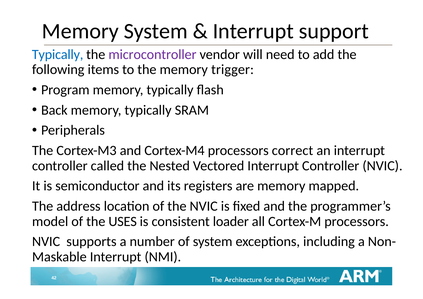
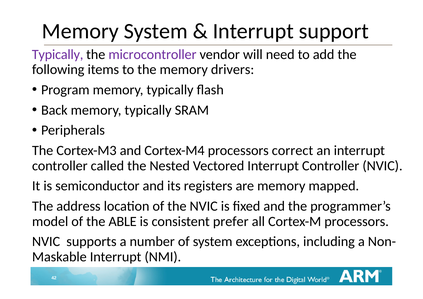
Typically at (58, 54) colour: blue -> purple
trigger: trigger -> drivers
USES: USES -> ABLE
loader: loader -> prefer
